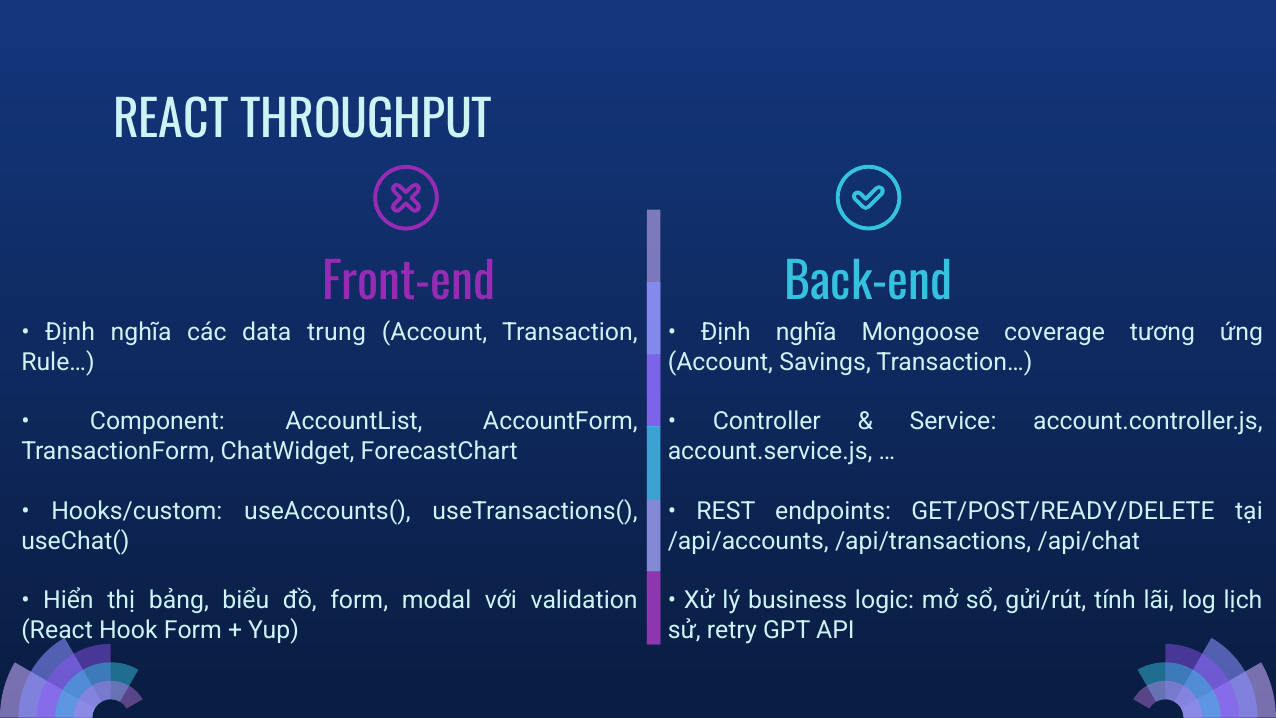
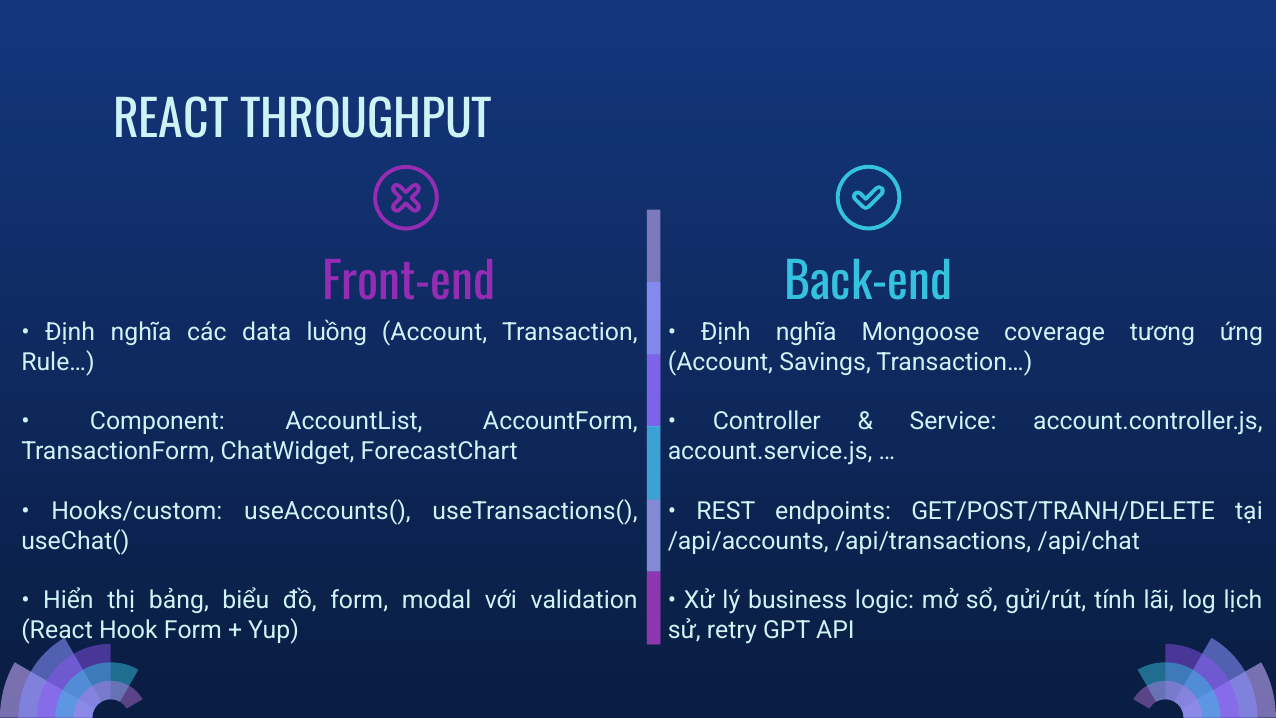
trung: trung -> luồng
GET/POST/READY/DELETE: GET/POST/READY/DELETE -> GET/POST/TRANH/DELETE
